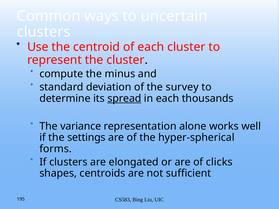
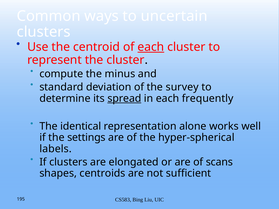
each at (151, 47) underline: none -> present
thousands: thousands -> frequently
variance: variance -> identical
forms: forms -> labels
clicks: clicks -> scans
